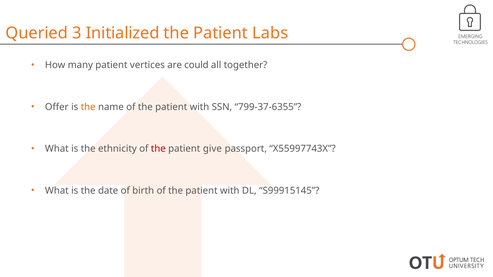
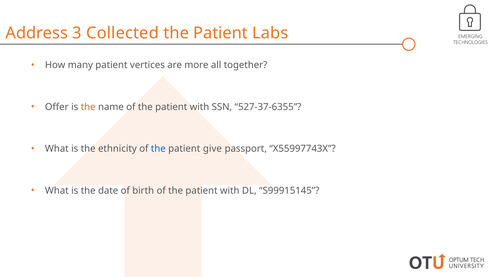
Queried: Queried -> Address
Initialized: Initialized -> Collected
could: could -> more
799-37-6355: 799-37-6355 -> 527-37-6355
the at (158, 149) colour: red -> blue
